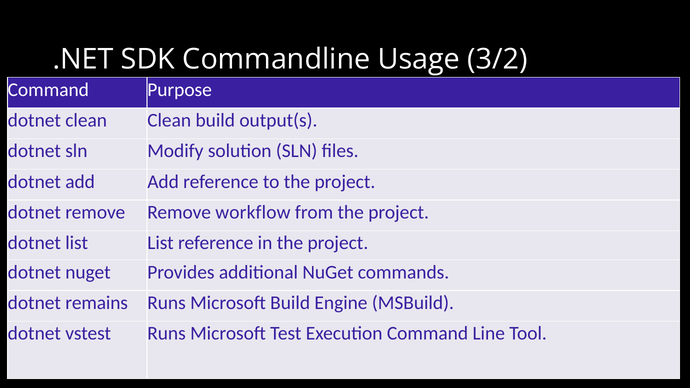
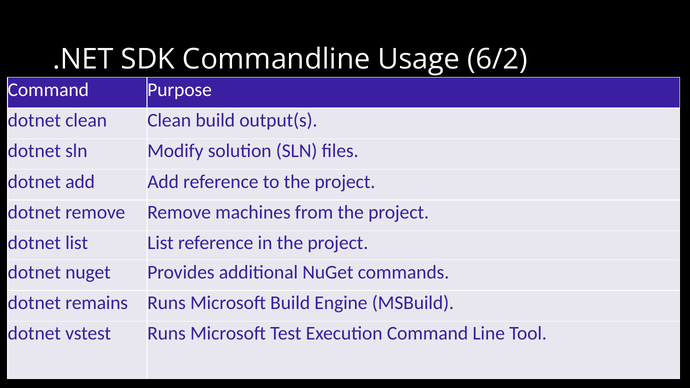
3/2: 3/2 -> 6/2
workflow: workflow -> machines
